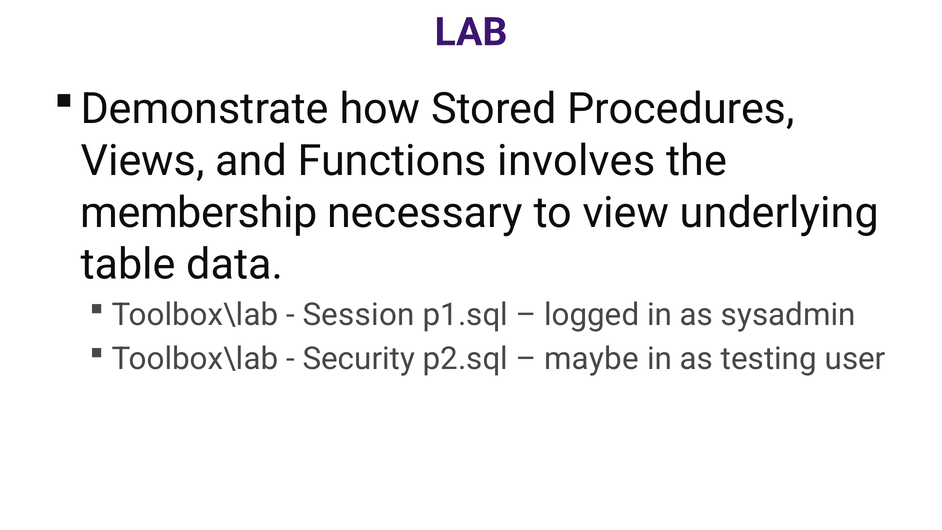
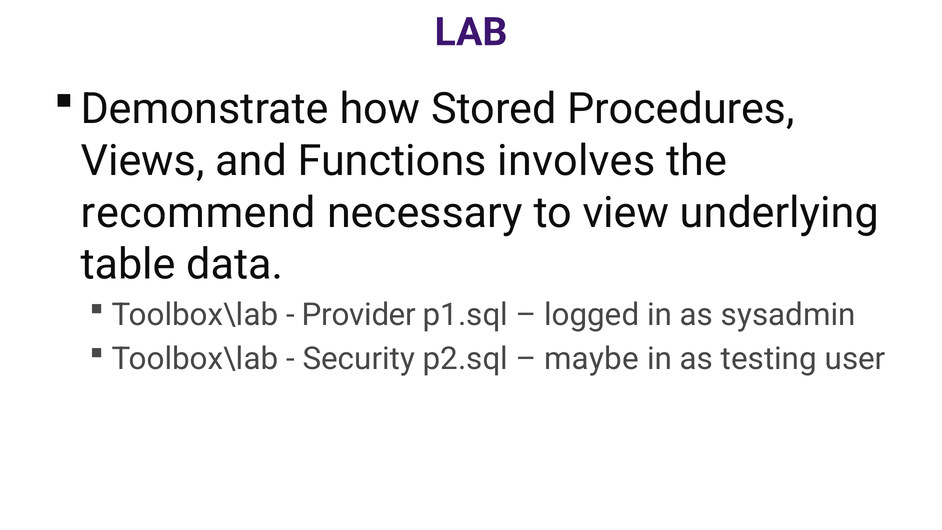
membership: membership -> recommend
Session: Session -> Provider
